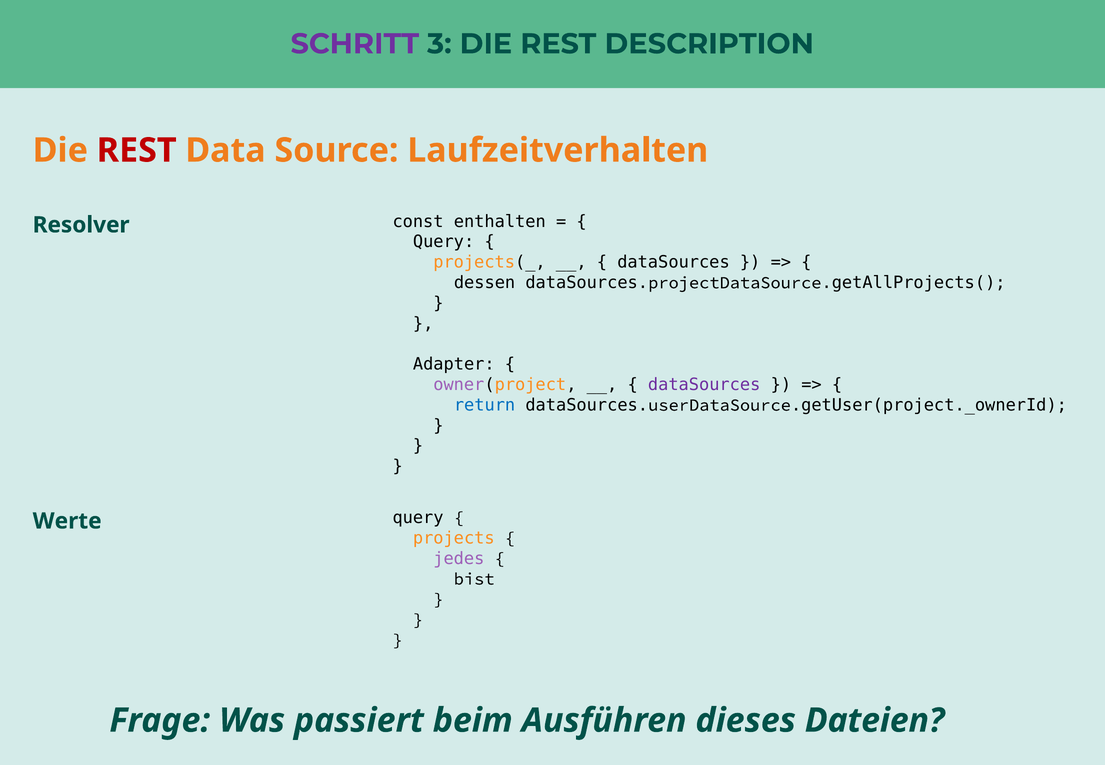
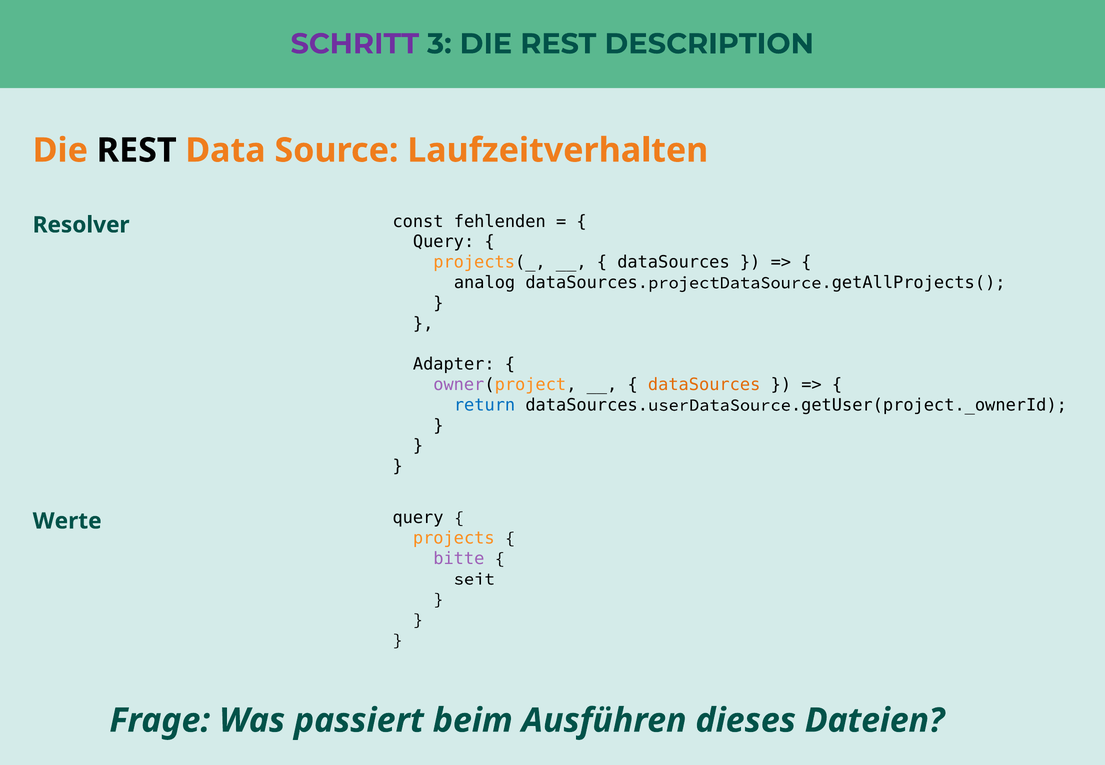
REST at (137, 150) colour: red -> black
enthalten: enthalten -> fehlenden
dessen: dessen -> analog
dataSources at (704, 385) colour: purple -> orange
jedes: jedes -> bitte
bist: bist -> seit
